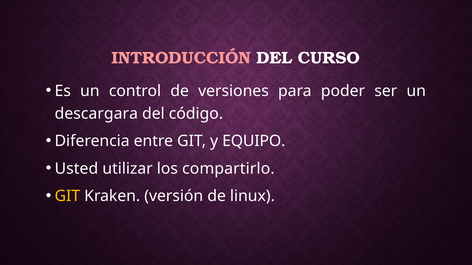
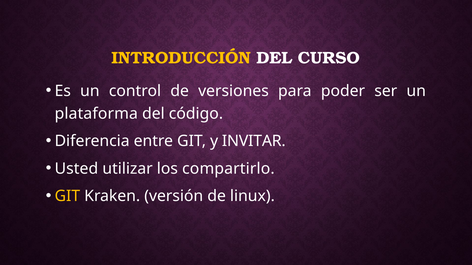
INTRODUCCIÓN colour: pink -> yellow
descargara: descargara -> plataforma
EQUIPO: EQUIPO -> INVITAR
